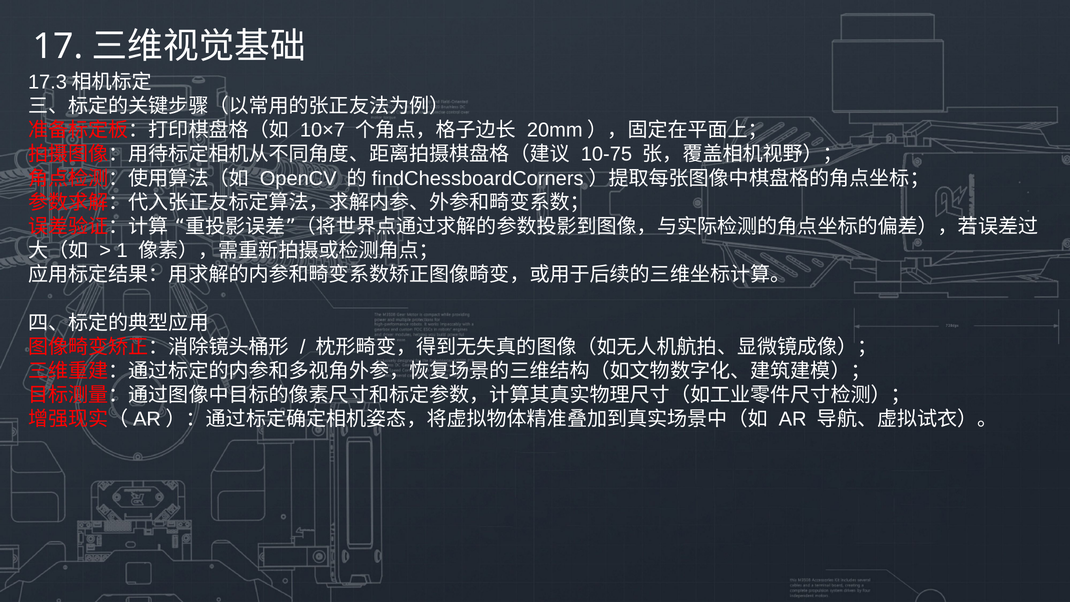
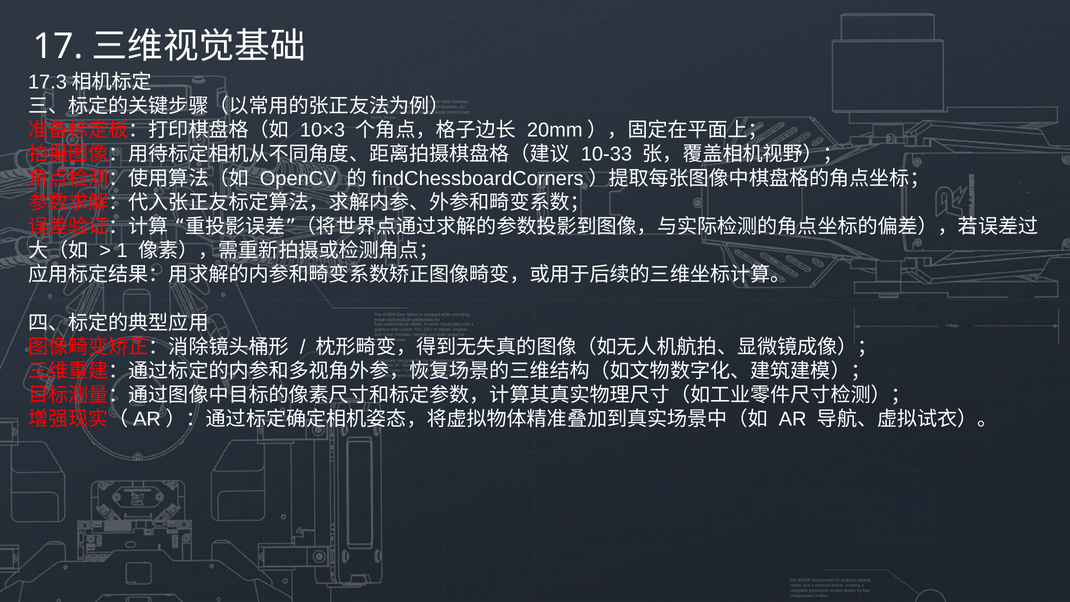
10×7: 10×7 -> 10×3
10-75: 10-75 -> 10-33
